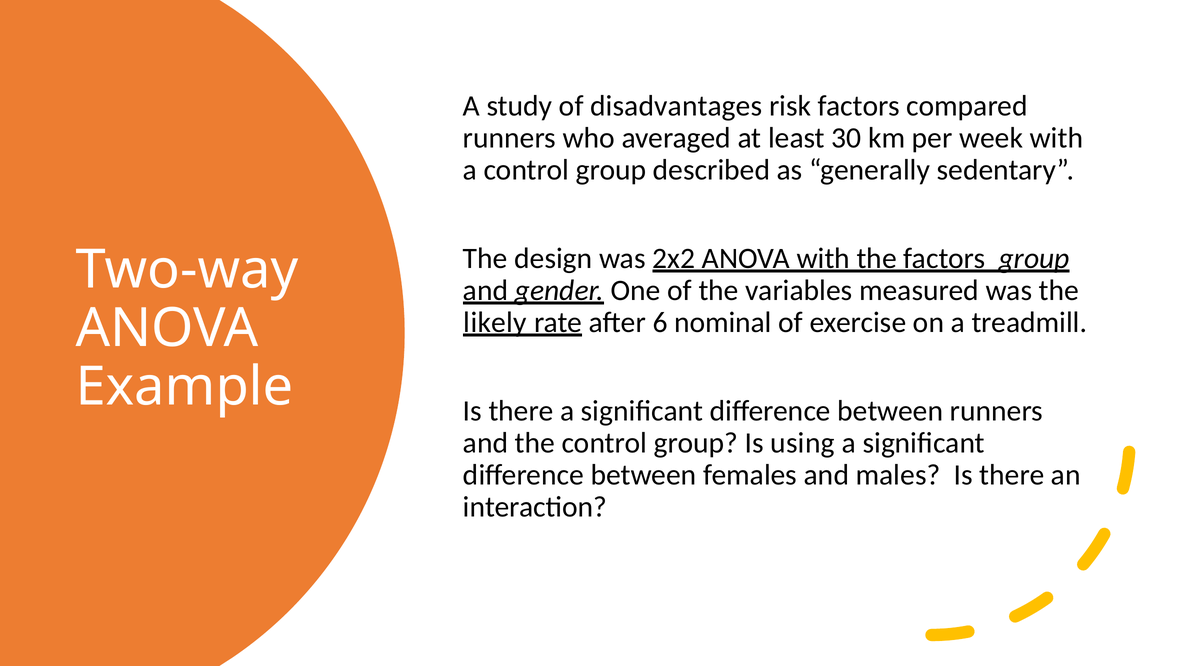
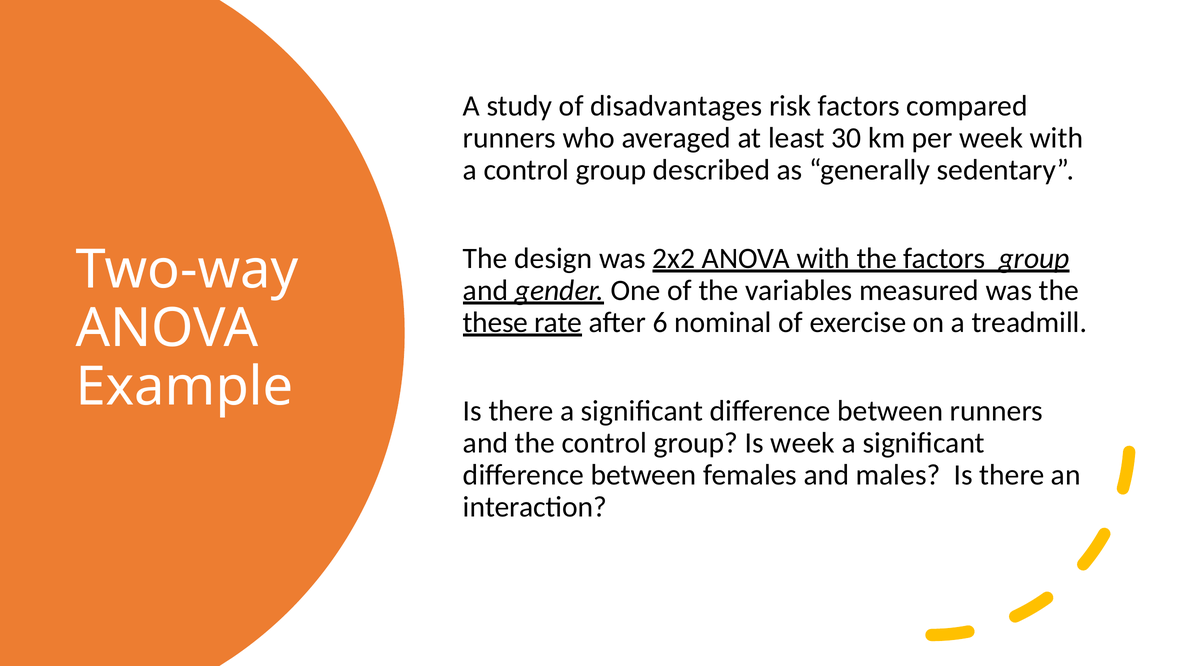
likely: likely -> these
Is using: using -> week
